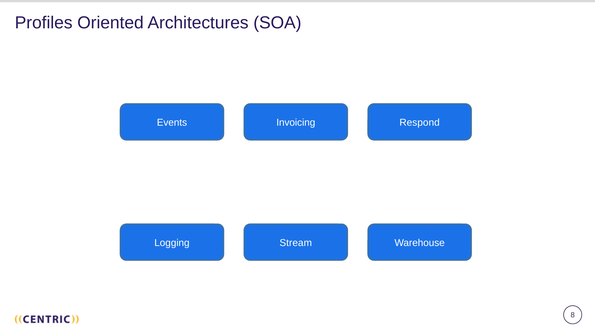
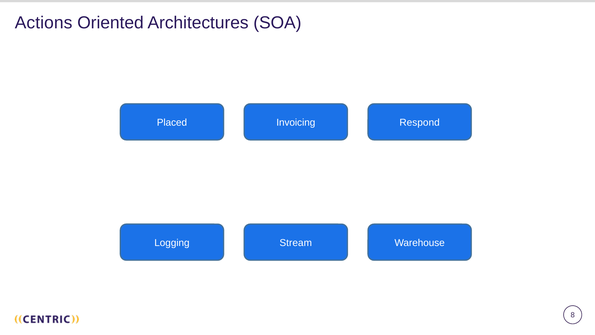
Profiles: Profiles -> Actions
Events: Events -> Placed
